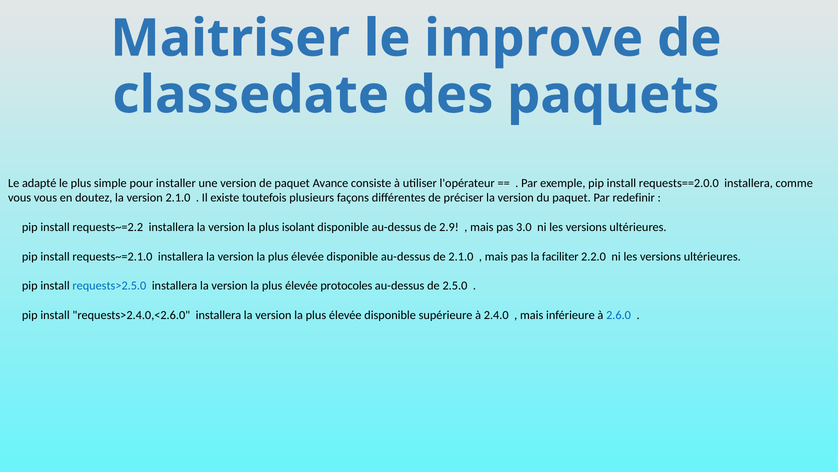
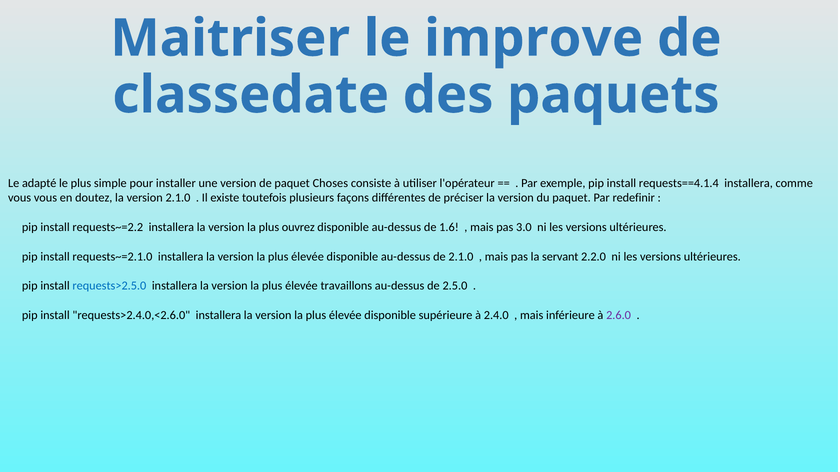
Avance: Avance -> Choses
requests==2.0.0: requests==2.0.0 -> requests==4.1.4
isolant: isolant -> ouvrez
2.9: 2.9 -> 1.6
faciliter: faciliter -> servant
protocoles: protocoles -> travaillons
2.6.0 colour: blue -> purple
